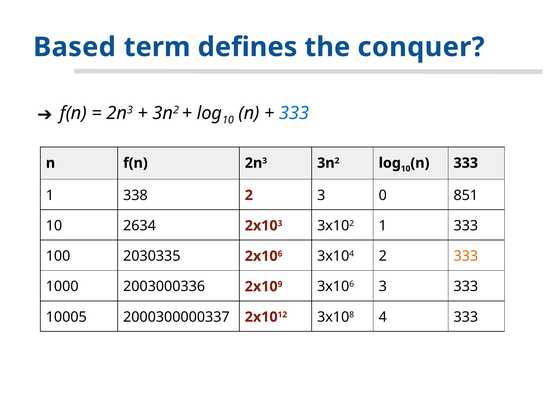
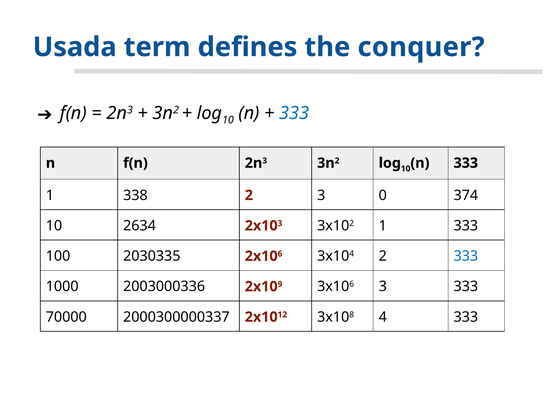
Based: Based -> Usada
851: 851 -> 374
333 at (466, 256) colour: orange -> blue
10005: 10005 -> 70000
